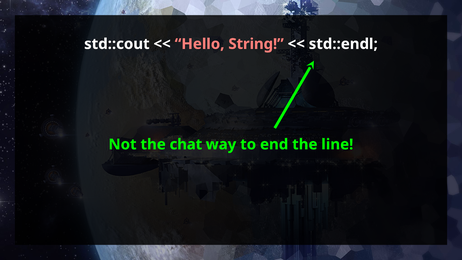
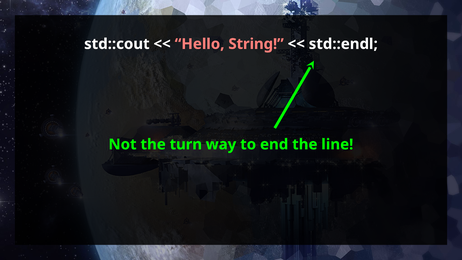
chat: chat -> turn
